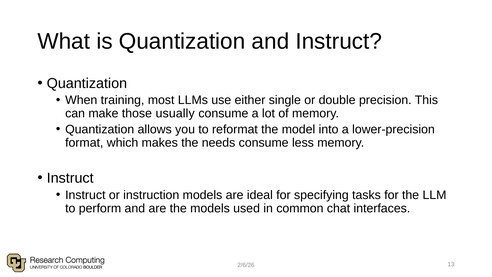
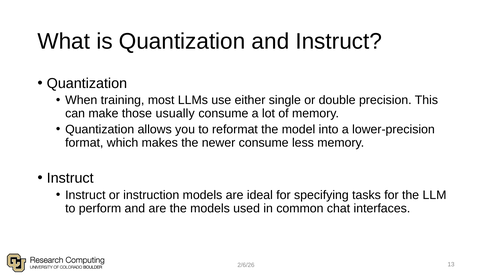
needs: needs -> newer
